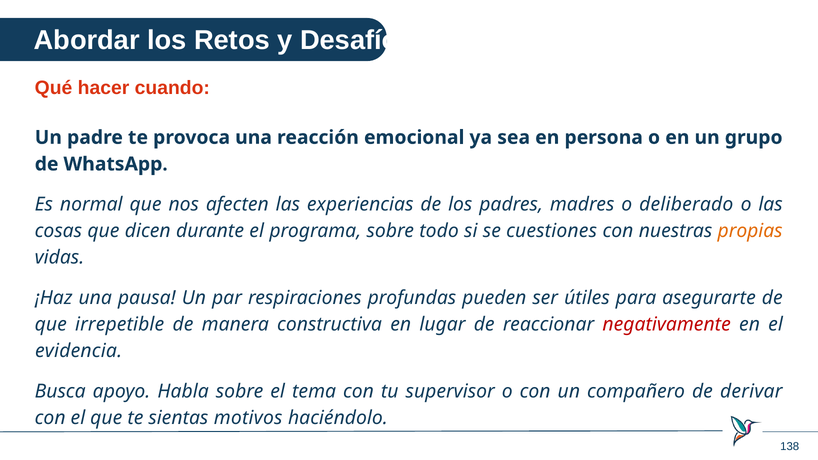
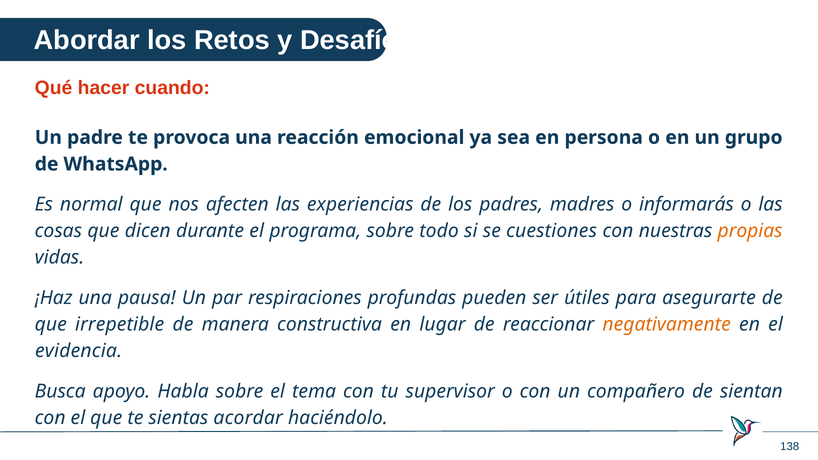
deliberado: deliberado -> informarás
negativamente colour: red -> orange
derivar: derivar -> sientan
motivos: motivos -> acordar
